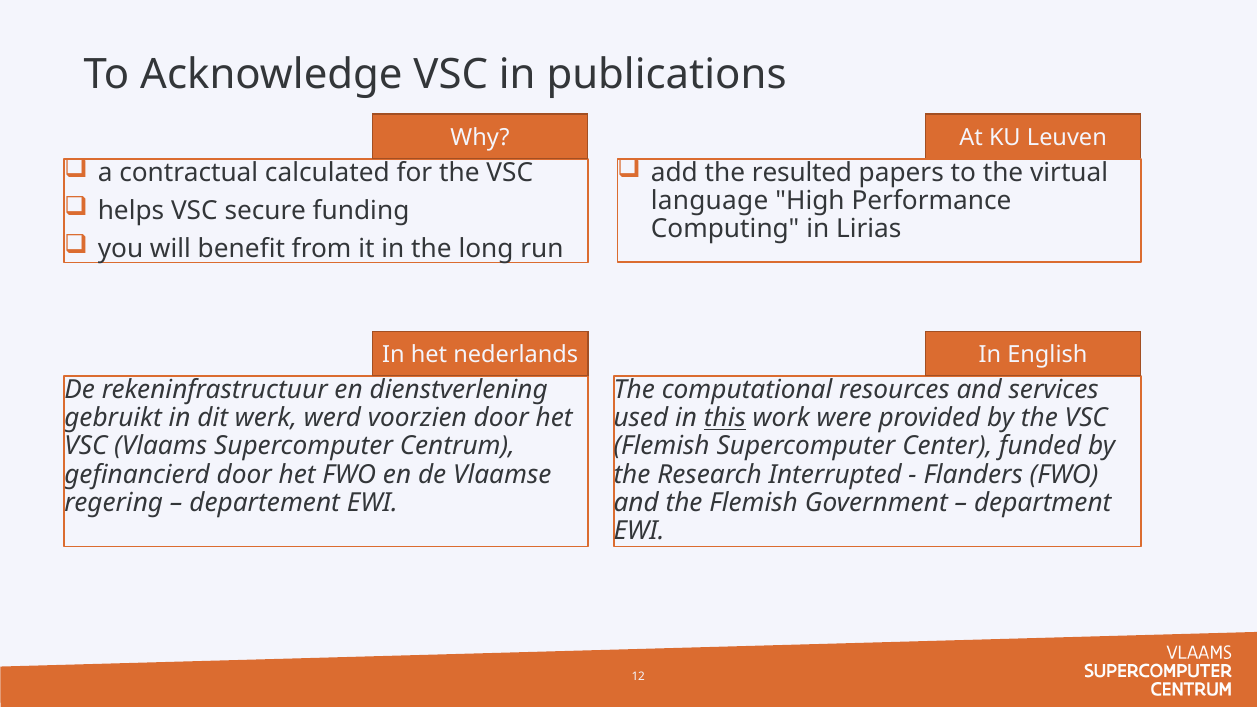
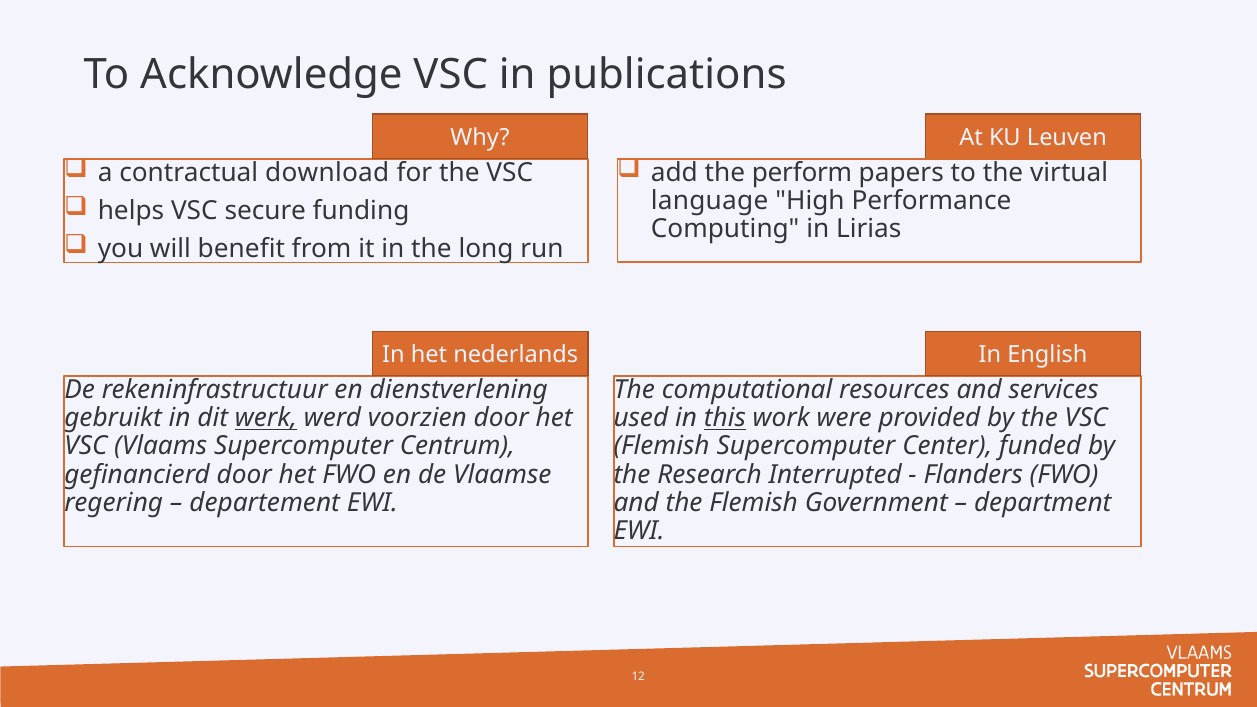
resulted: resulted -> perform
calculated: calculated -> download
werk underline: none -> present
